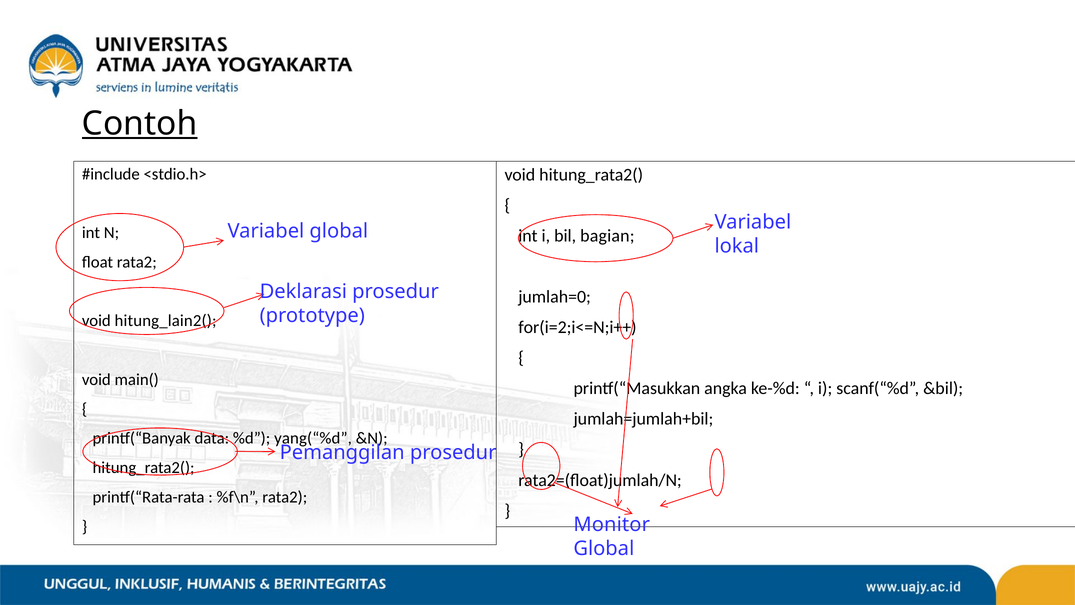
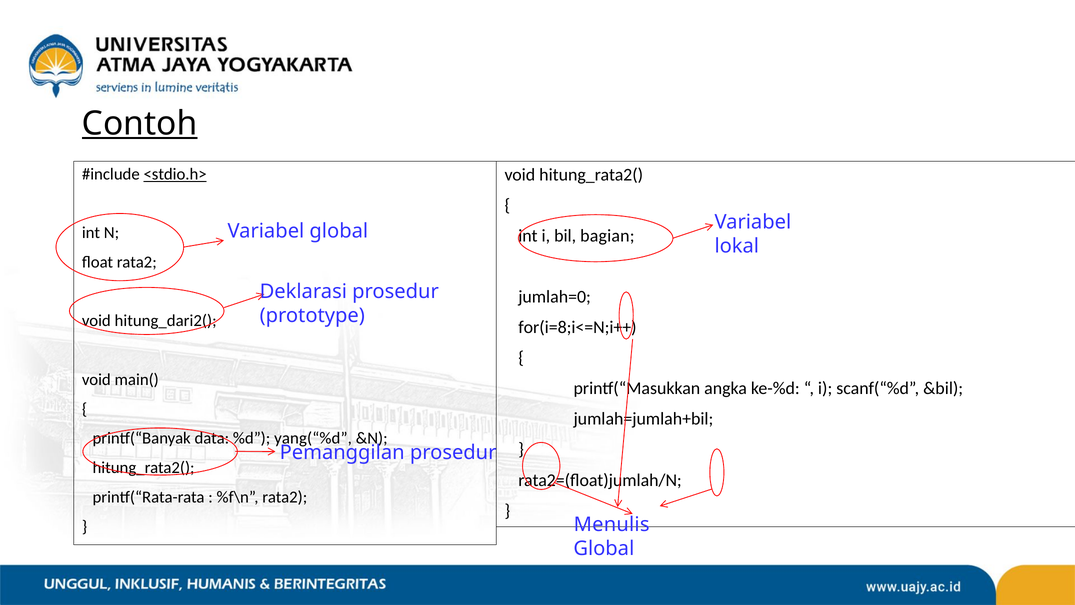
<stdio.h> underline: none -> present
hitung_lain2(: hitung_lain2( -> hitung_dari2(
for(i=2;i<=N;i++: for(i=2;i<=N;i++ -> for(i=8;i<=N;i++
Monitor: Monitor -> Menulis
